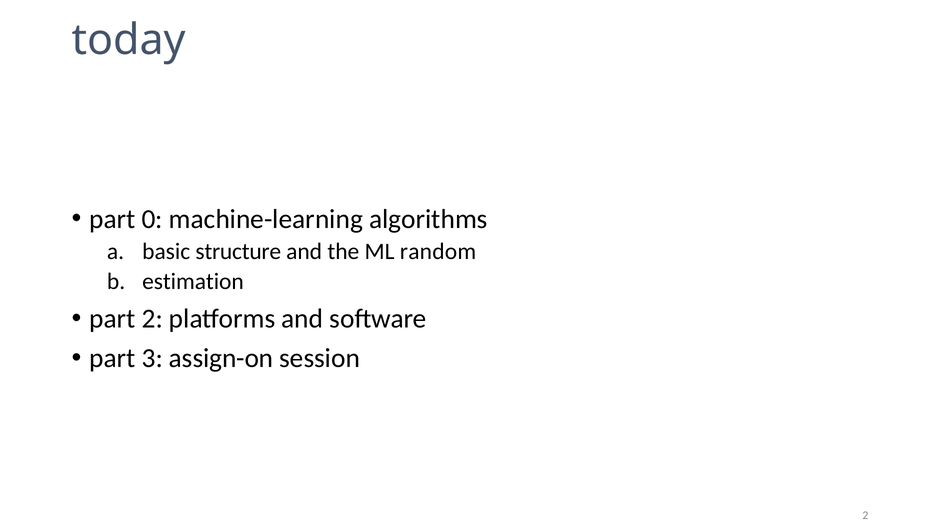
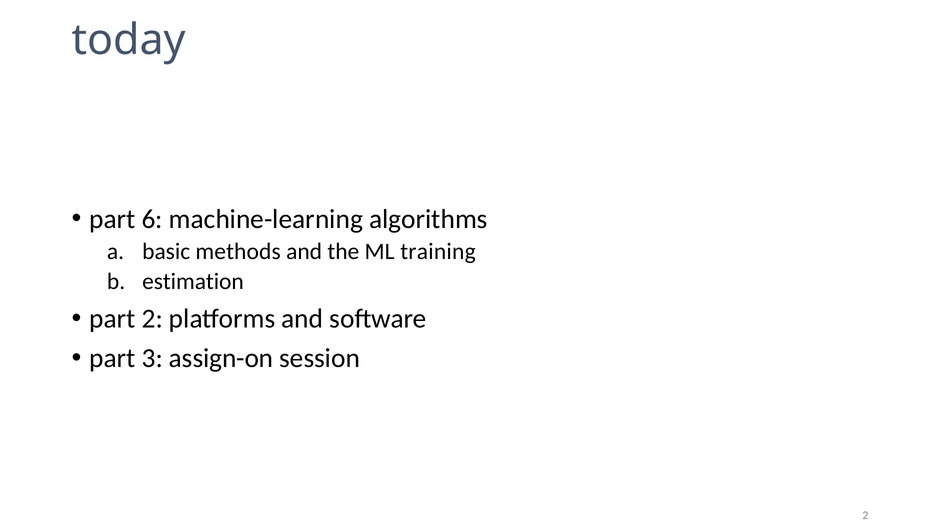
0: 0 -> 6
structure: structure -> methods
random: random -> training
